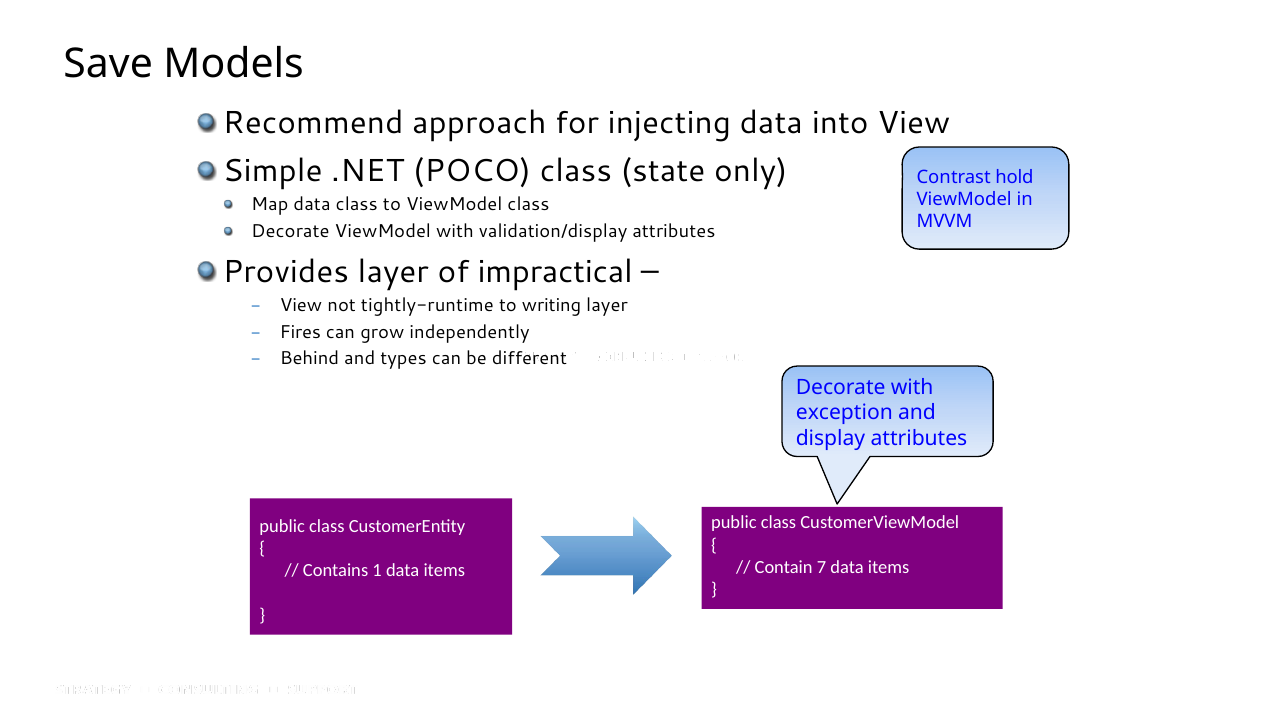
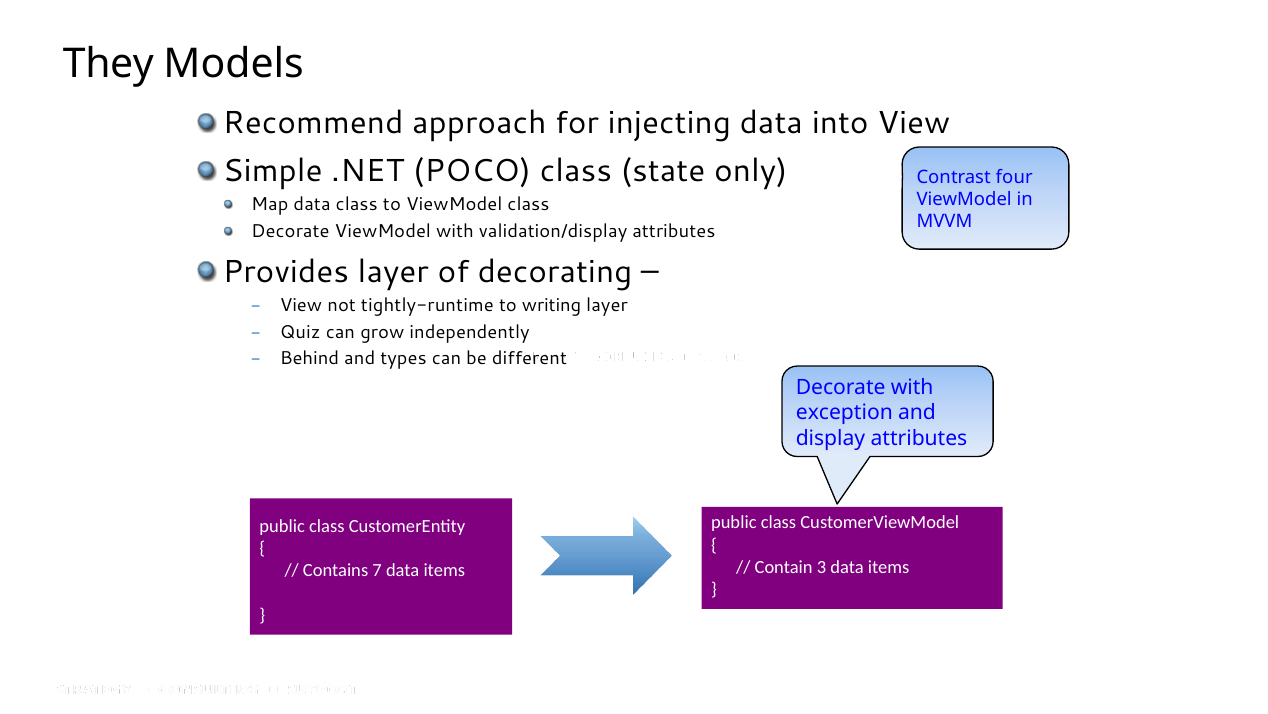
Save: Save -> They
hold: hold -> four
impractical: impractical -> decorating
Fires: Fires -> Quiz
7: 7 -> 3
1: 1 -> 7
